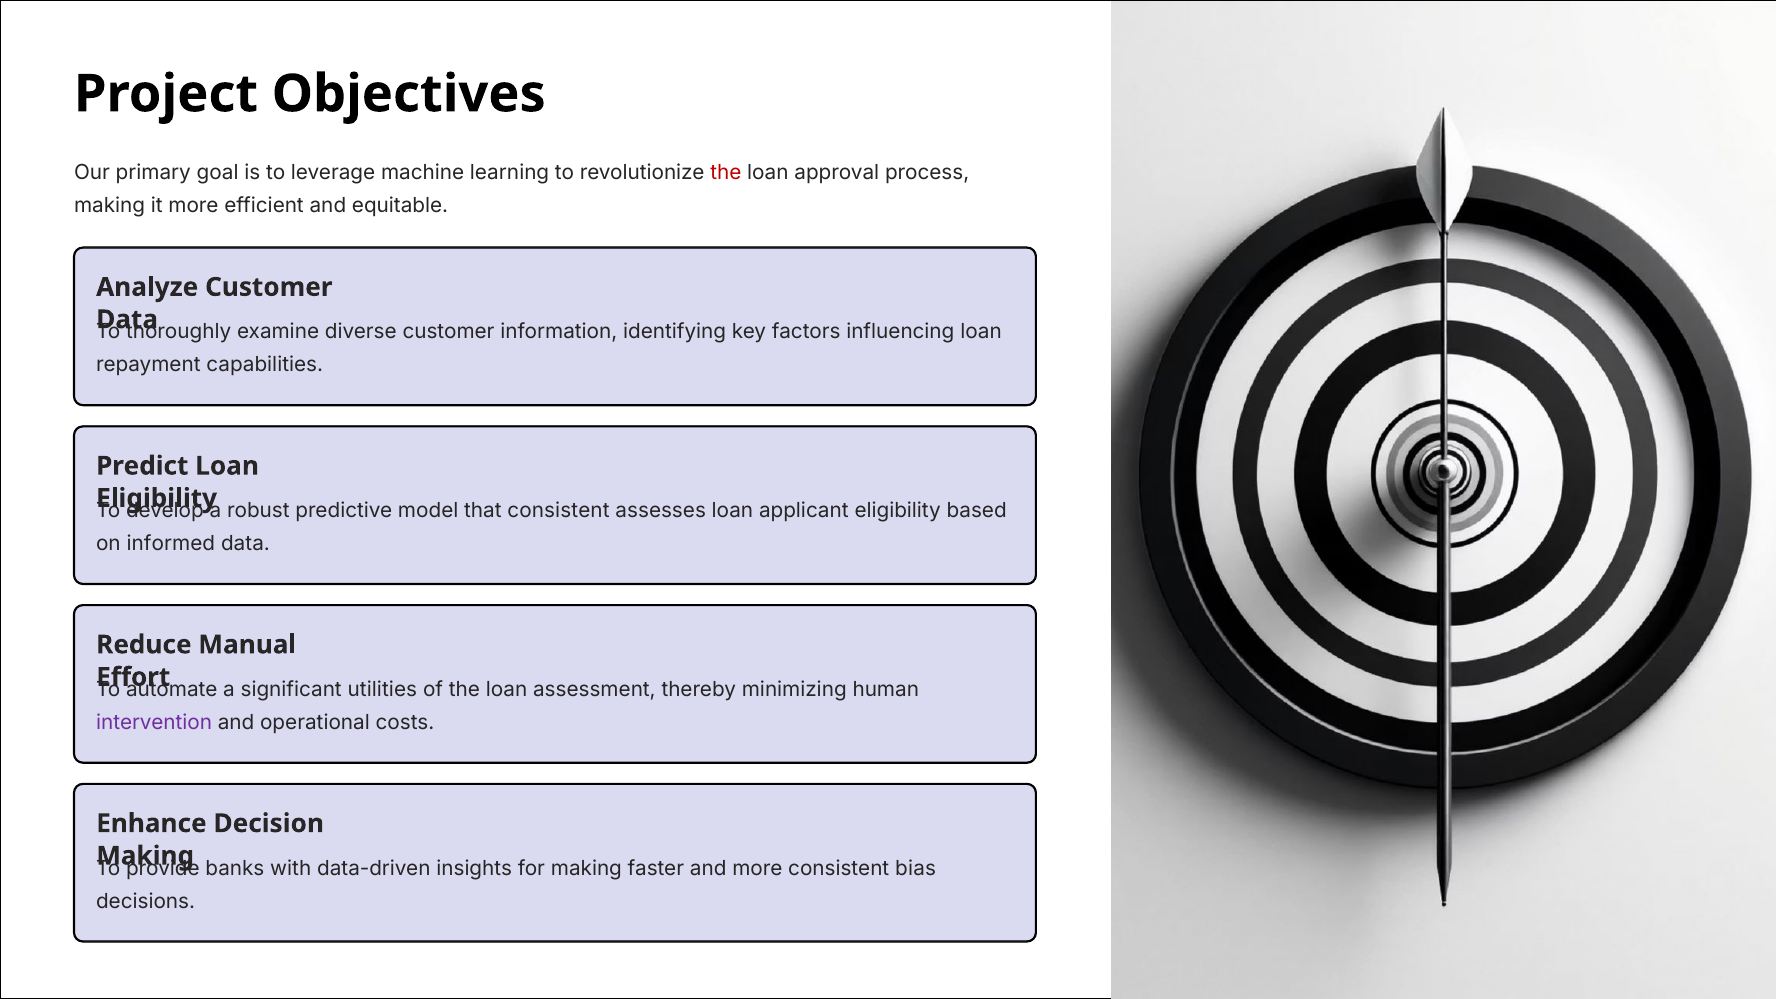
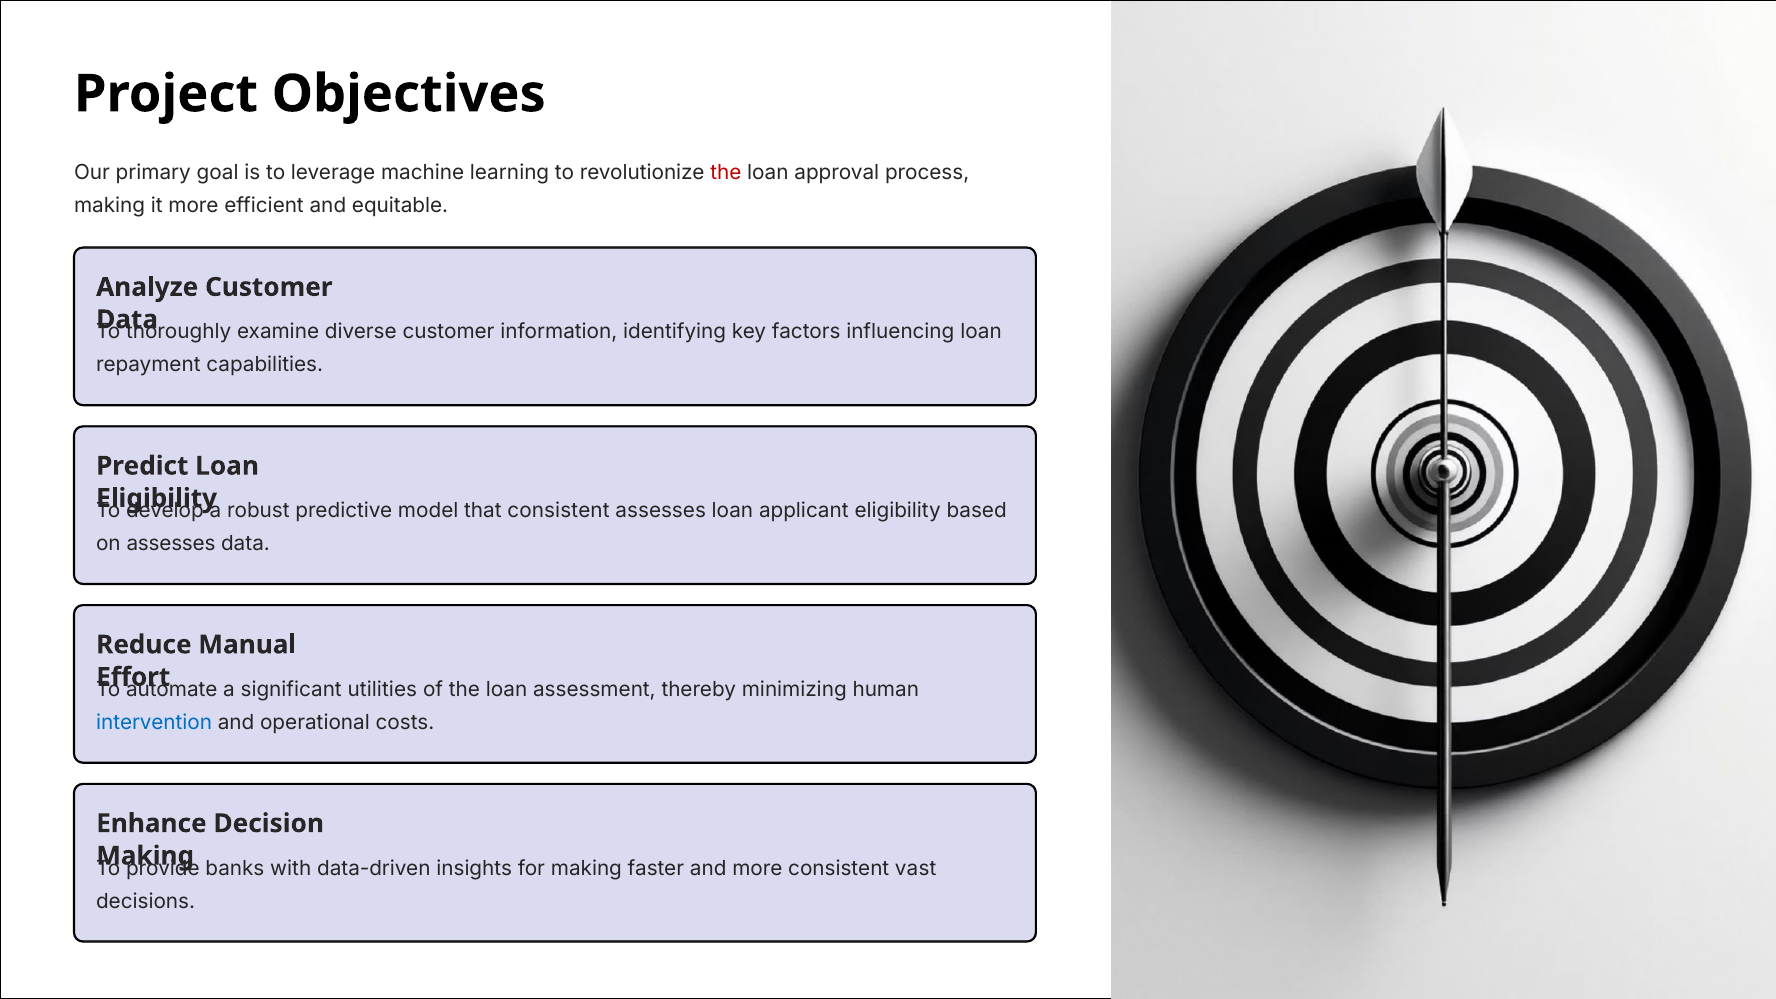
on informed: informed -> assesses
intervention colour: purple -> blue
bias: bias -> vast
